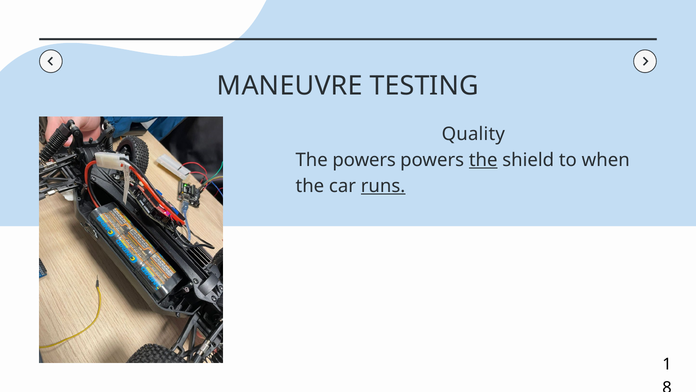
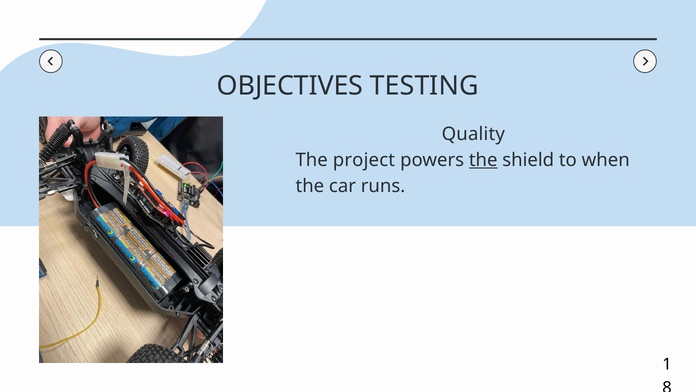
MANEUVRE: MANEUVRE -> OBJECTIVES
The powers: powers -> project
runs underline: present -> none
